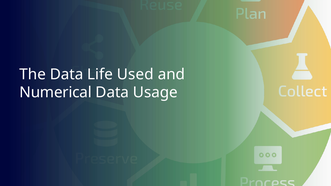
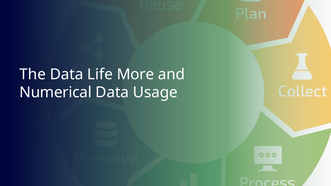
Used: Used -> More
